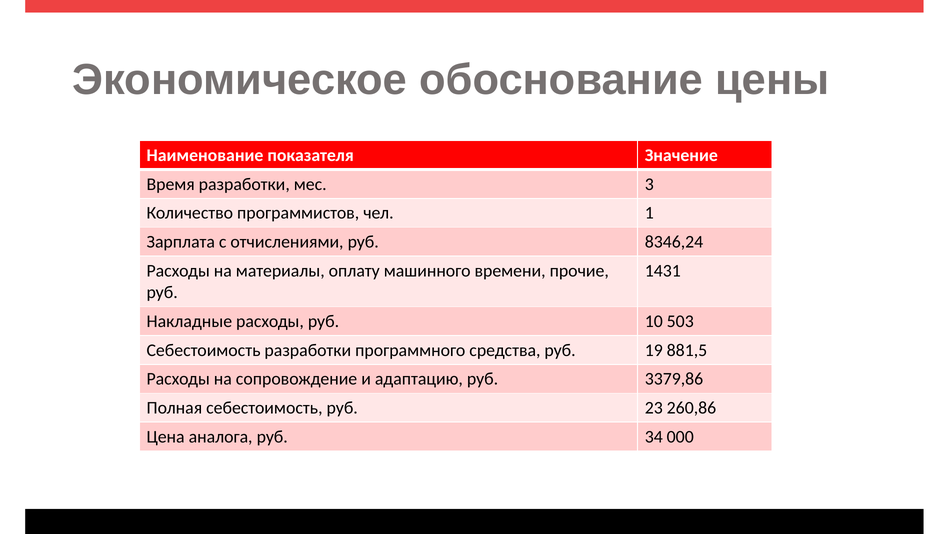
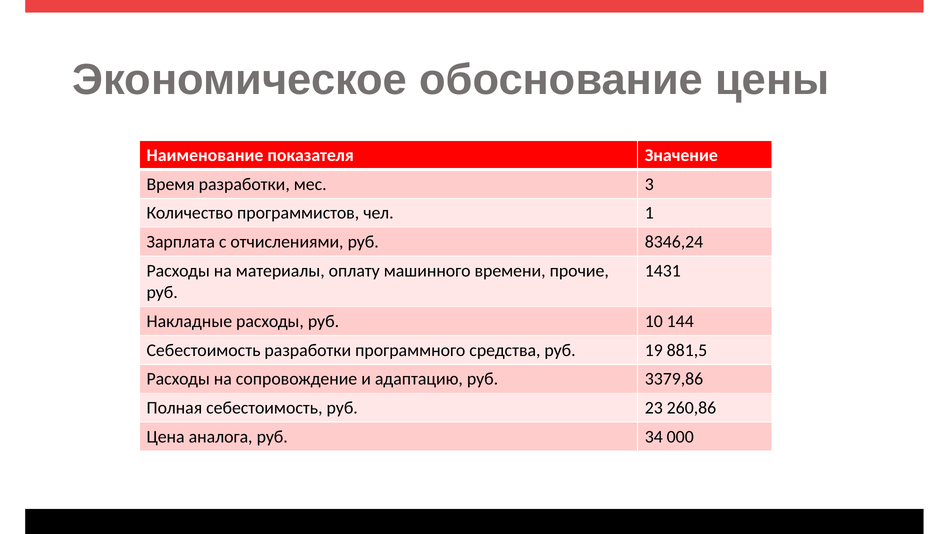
503: 503 -> 144
